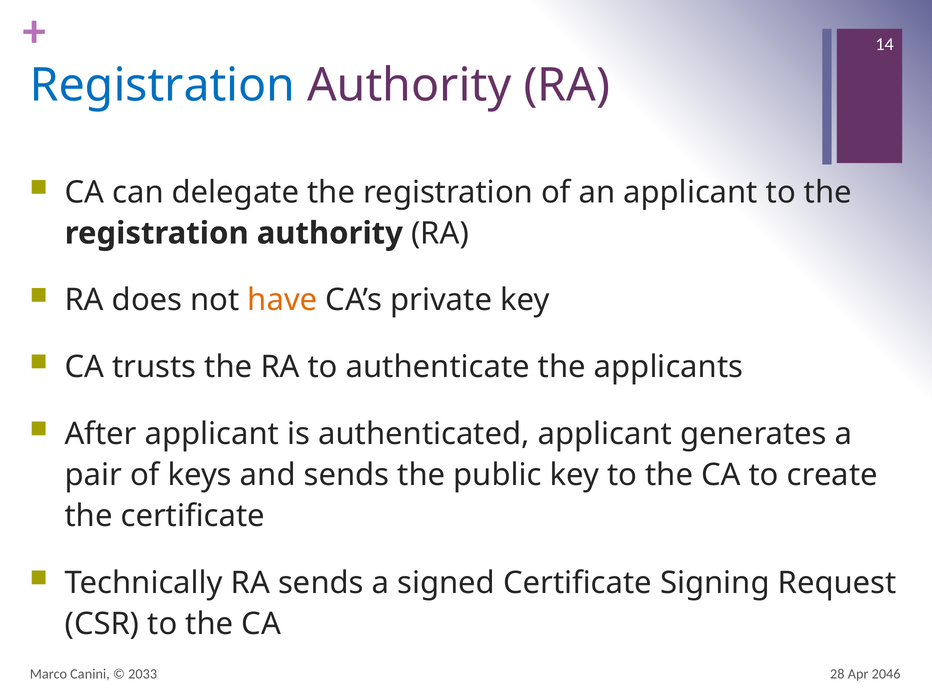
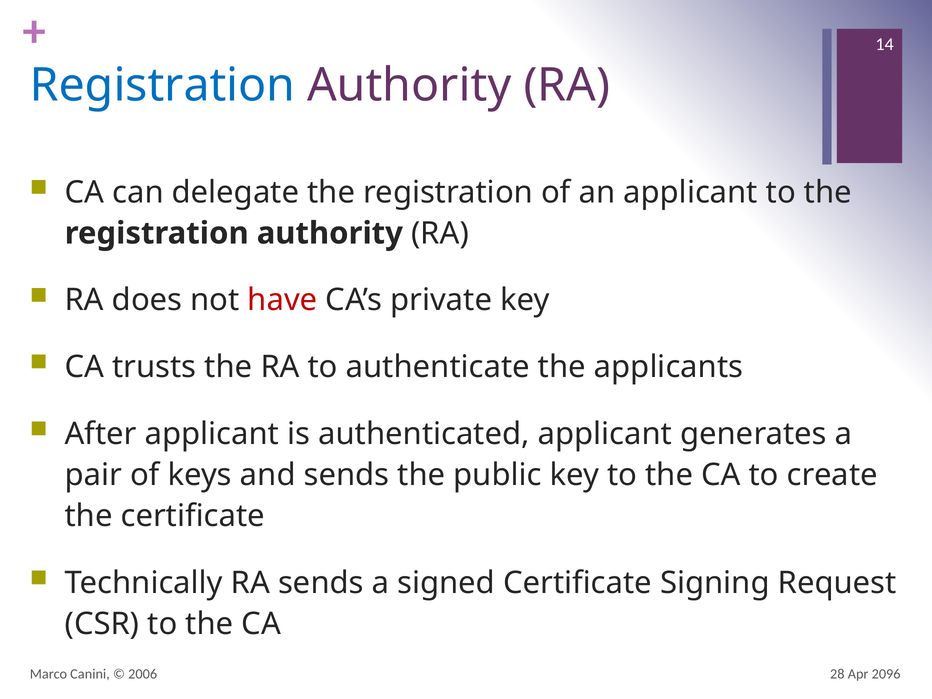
have colour: orange -> red
2033: 2033 -> 2006
2046: 2046 -> 2096
